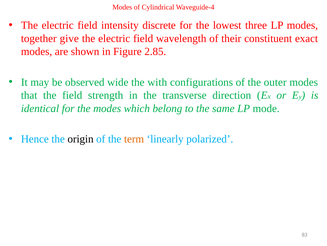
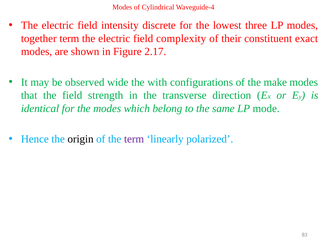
together give: give -> term
wavelength: wavelength -> complexity
2.85: 2.85 -> 2.17
outer: outer -> make
term at (134, 139) colour: orange -> purple
